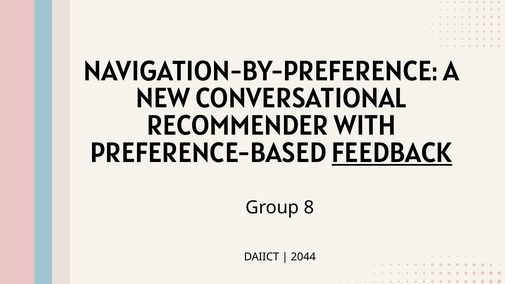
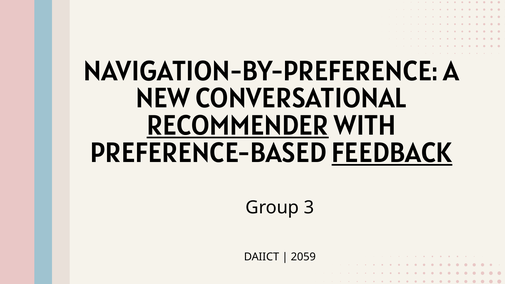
RECOMMENDER underline: none -> present
8: 8 -> 3
2044: 2044 -> 2059
